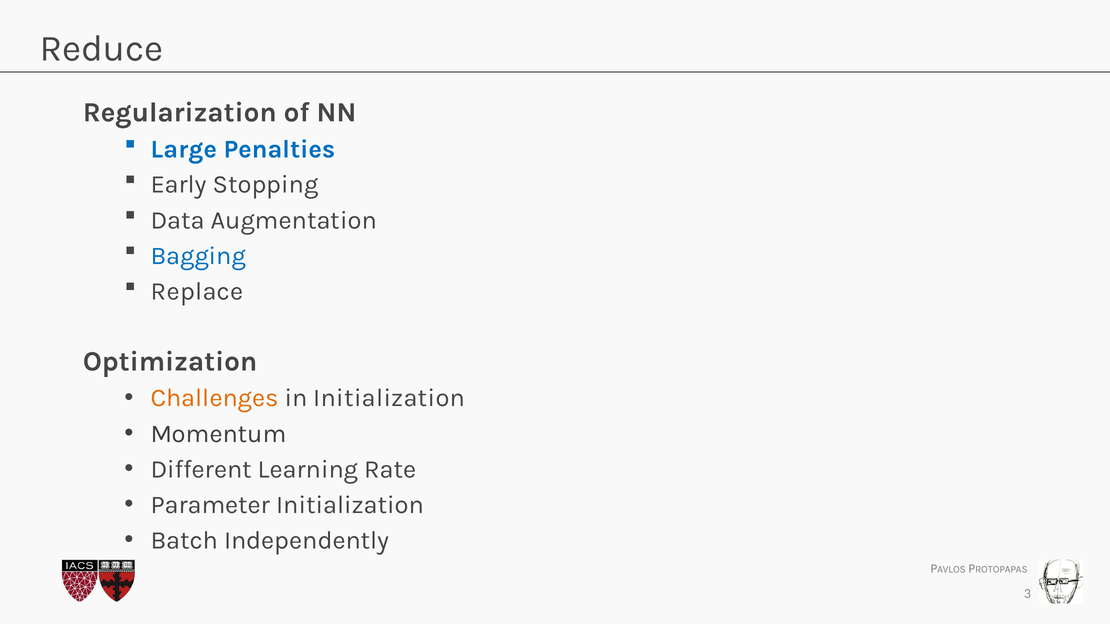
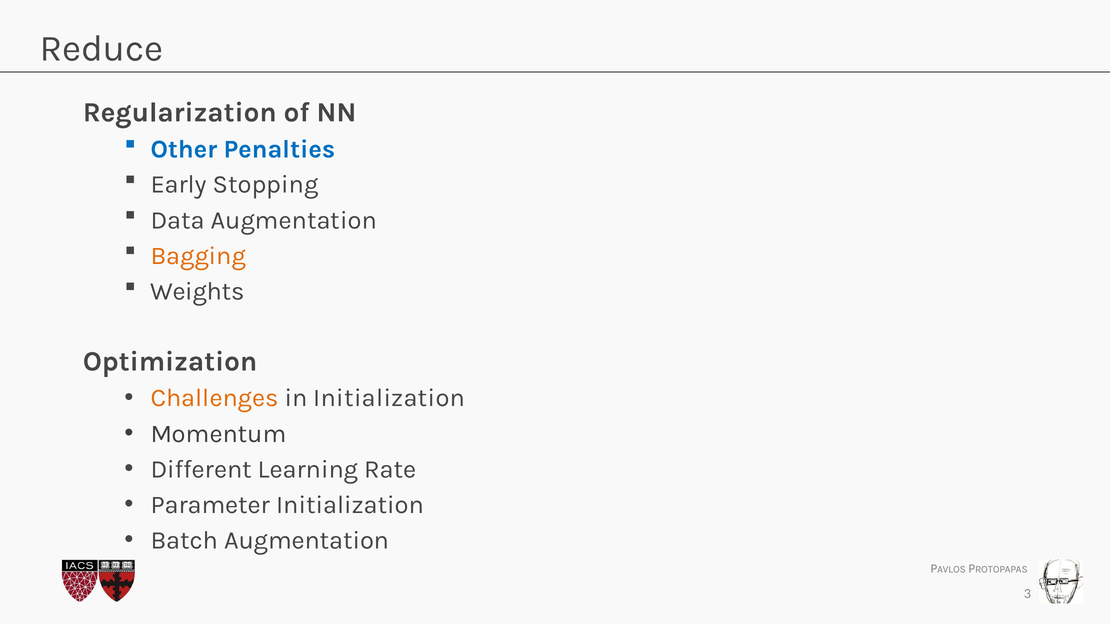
Large: Large -> Other
Bagging colour: blue -> orange
Replace: Replace -> Weights
Batch Independently: Independently -> Augmentation
